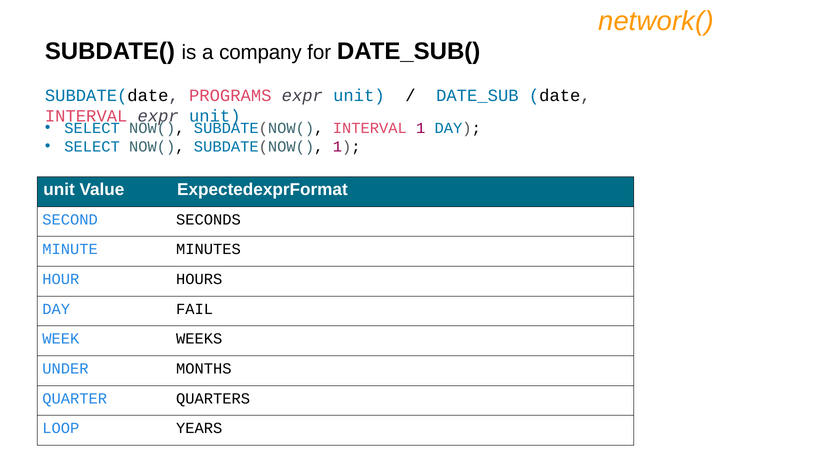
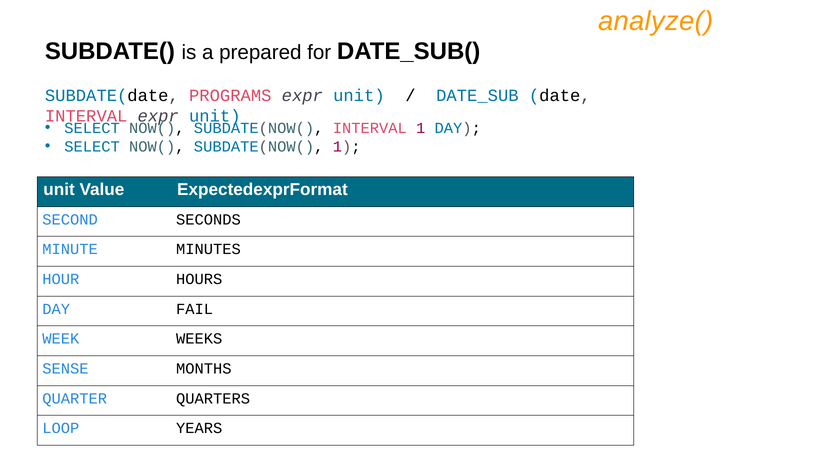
network(: network( -> analyze(
company: company -> prepared
UNDER: UNDER -> SENSE
